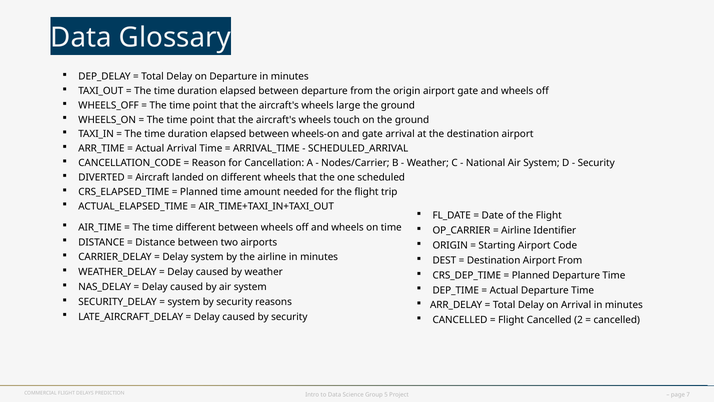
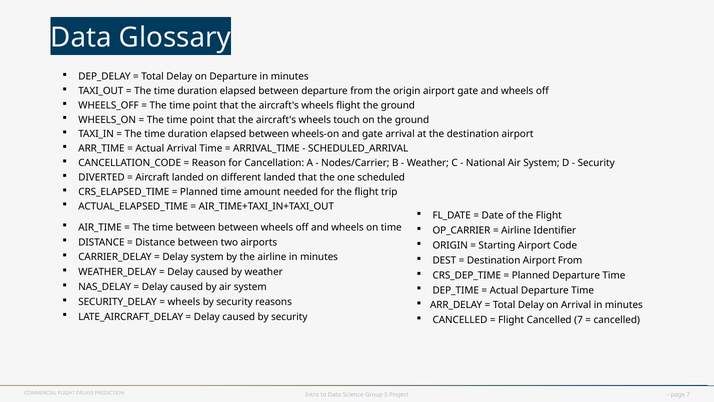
wheels large: large -> flight
different wheels: wheels -> landed
time different: different -> between
system at (184, 302): system -> wheels
Cancelled 2: 2 -> 7
